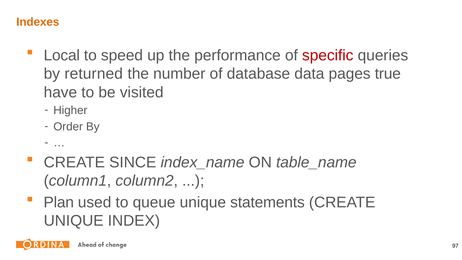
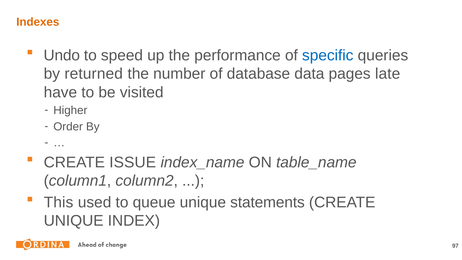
Local: Local -> Undo
specific colour: red -> blue
true: true -> late
SINCE: SINCE -> ISSUE
Plan: Plan -> This
